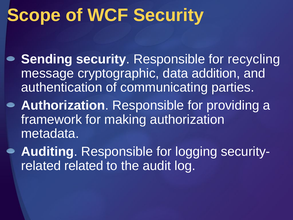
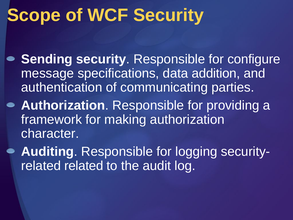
recycling: recycling -> configure
cryptographic: cryptographic -> specifications
metadata: metadata -> character
